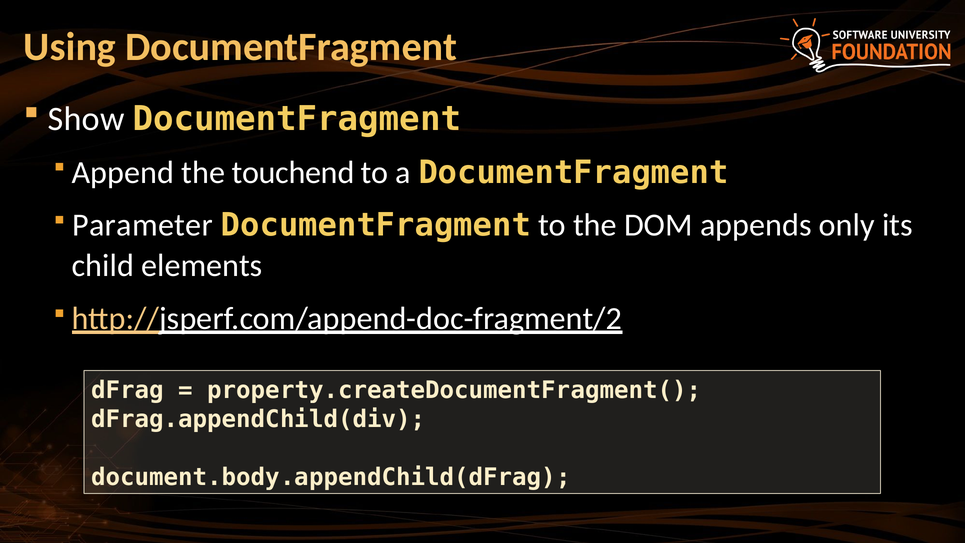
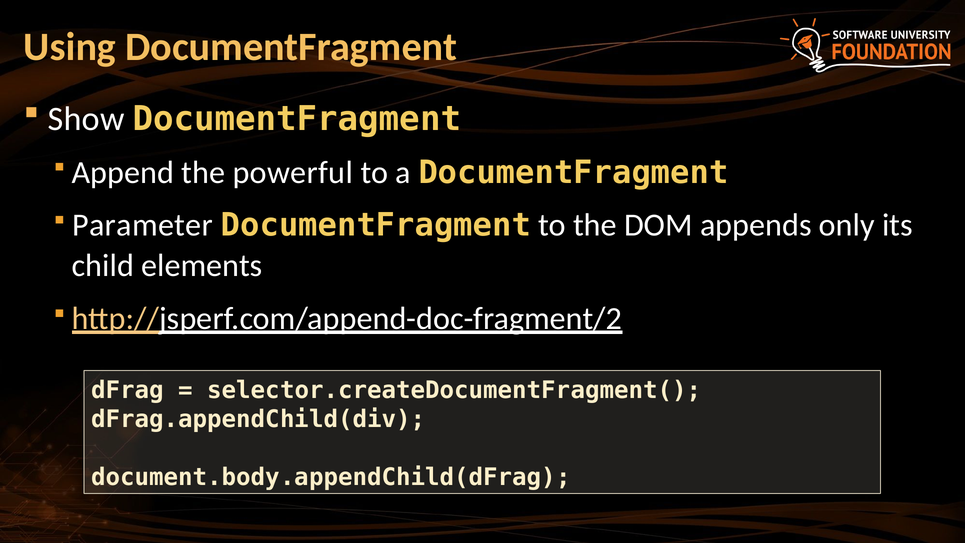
touchend: touchend -> powerful
property.createDocumentFragment(: property.createDocumentFragment( -> selector.createDocumentFragment(
